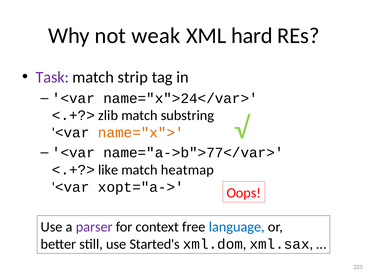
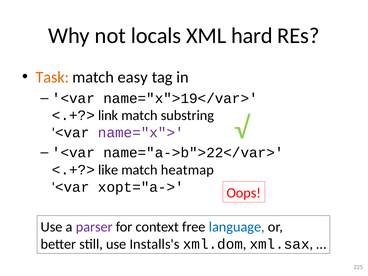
weak: weak -> locals
Task colour: purple -> orange
strip: strip -> easy
name="x">24</var>: name="x">24</var> -> name="x">19</var>
zlib: zlib -> link
name="x"> colour: orange -> purple
name="a->b">77</var>: name="a->b">77</var> -> name="a->b">22</var>
Started's: Started's -> Installs's
